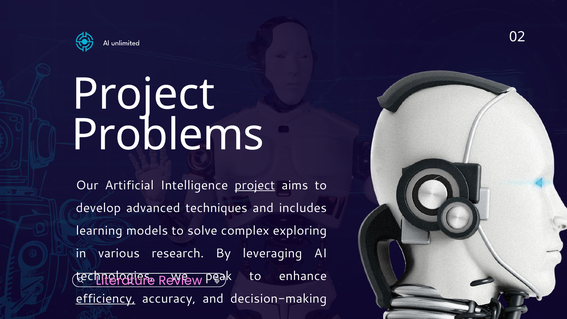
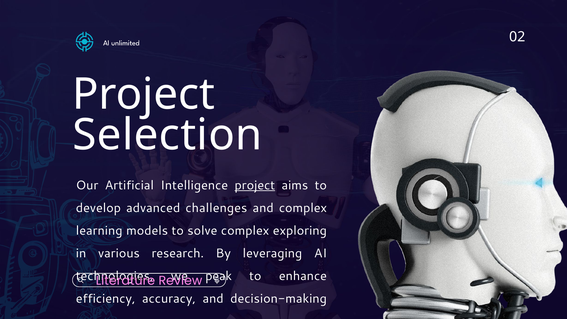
Problems: Problems -> Selection
techniques: techniques -> challenges
and includes: includes -> complex
efficiency underline: present -> none
